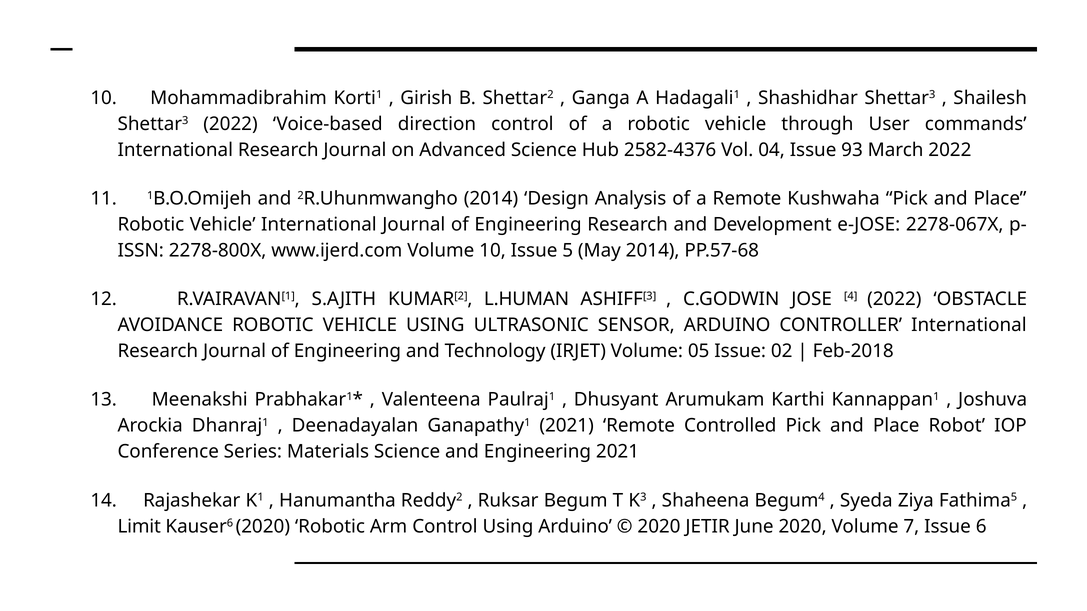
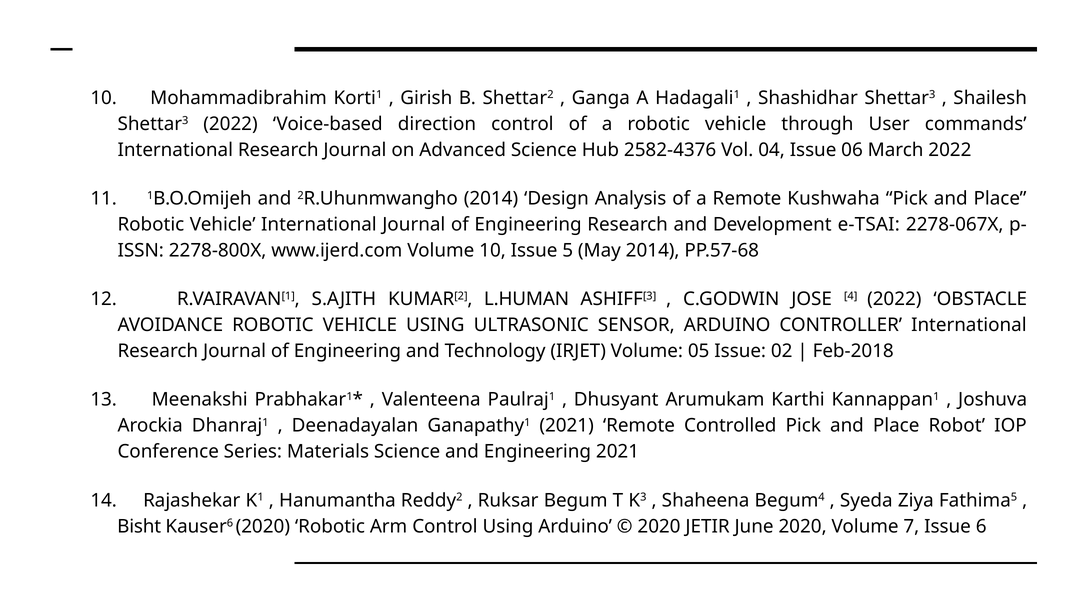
93: 93 -> 06
e-JOSE: e-JOSE -> e-TSAI
Limit: Limit -> Bisht
